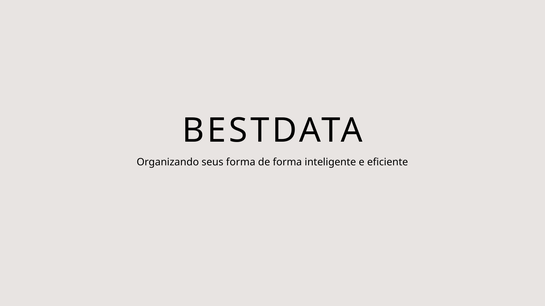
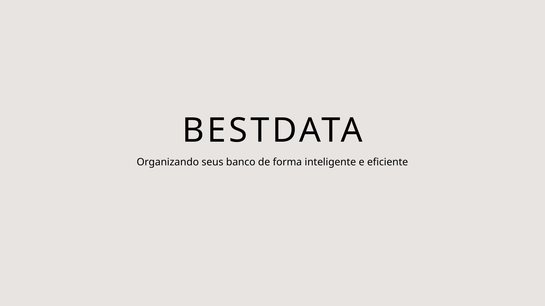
seus forma: forma -> banco
